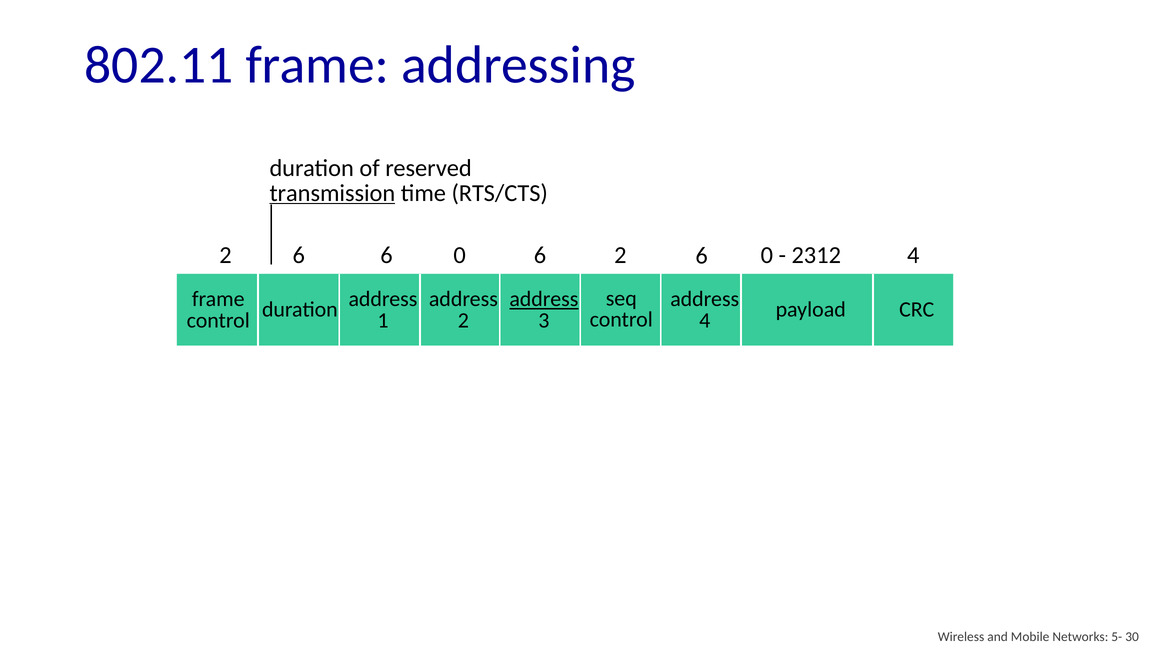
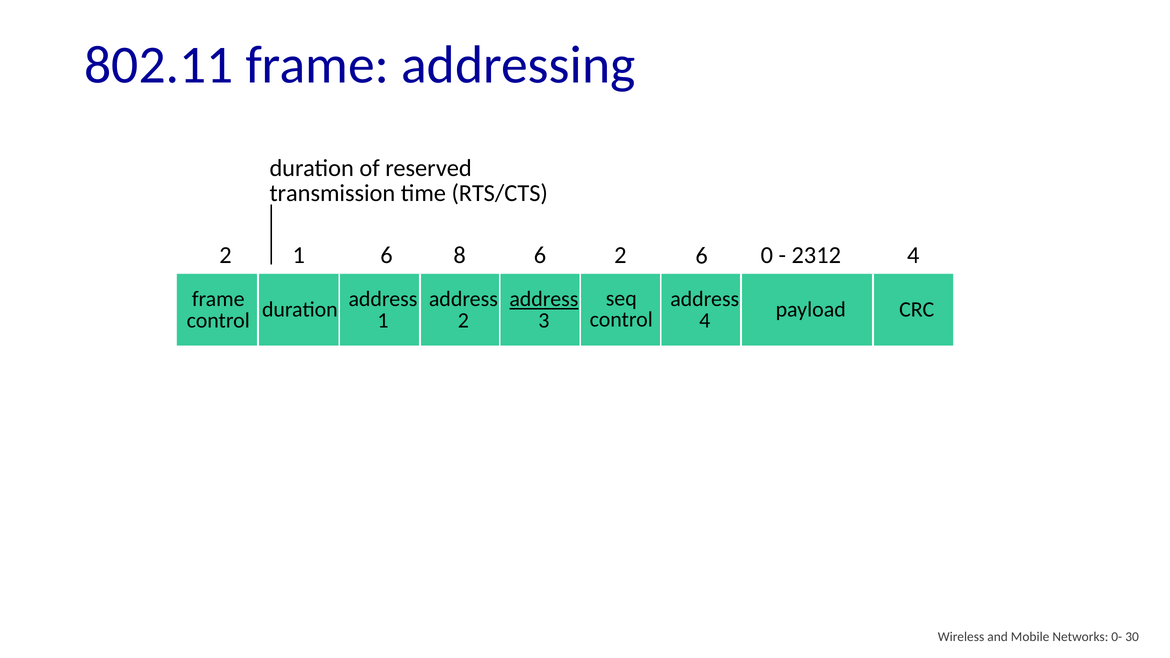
transmission underline: present -> none
6 at (299, 255): 6 -> 1
0 at (460, 255): 0 -> 8
5-: 5- -> 0-
